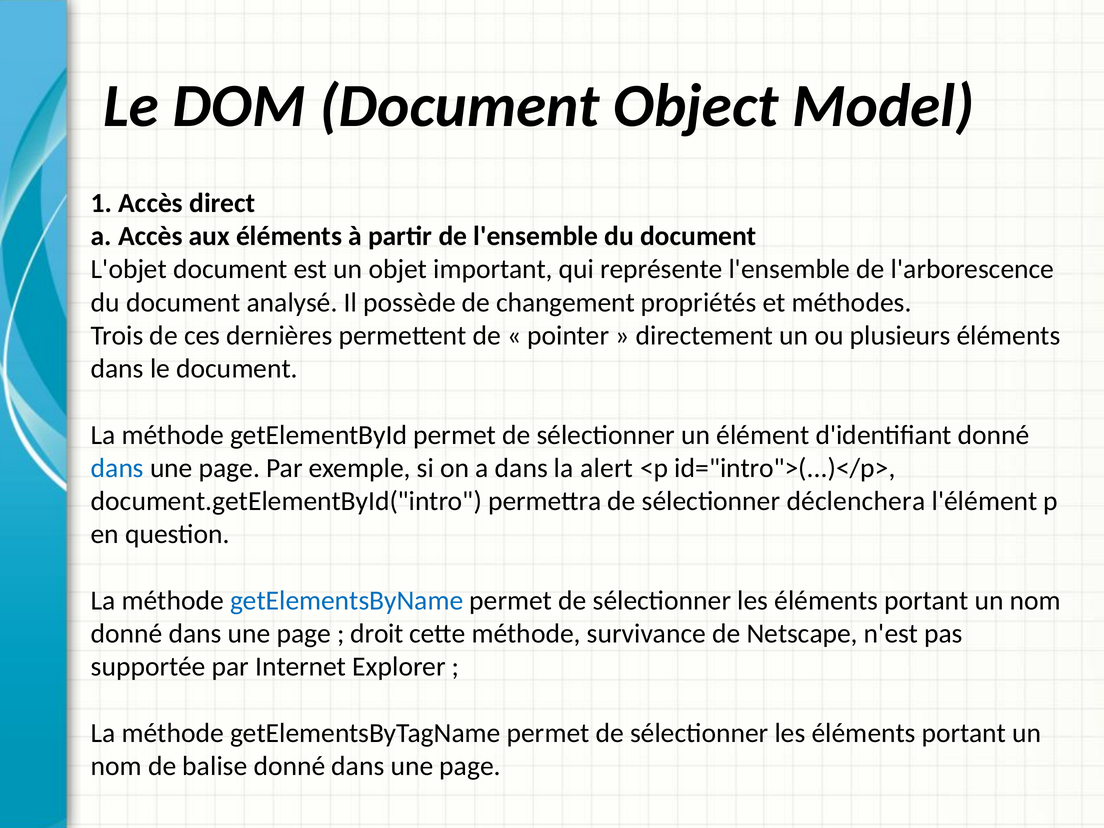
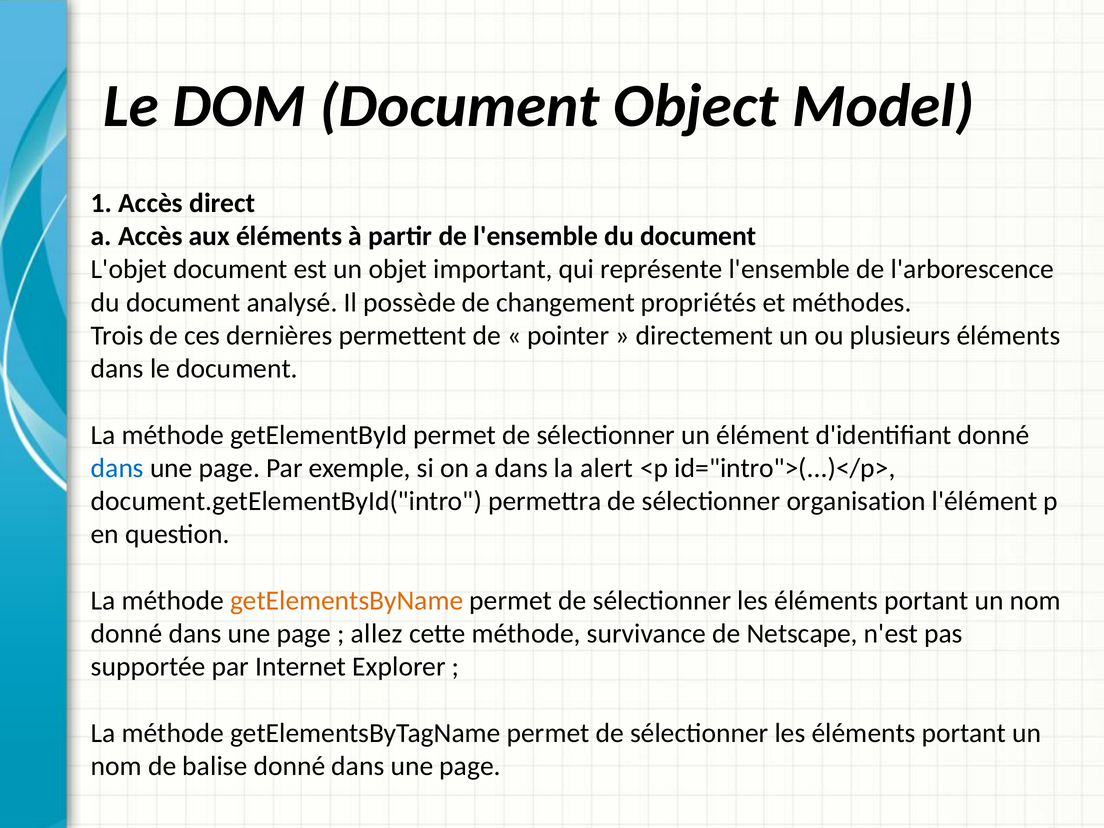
déclenchera: déclenchera -> organisation
getElementsByName colour: blue -> orange
droit: droit -> allez
